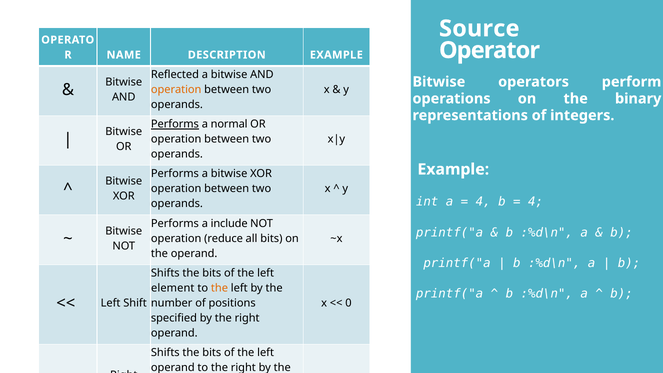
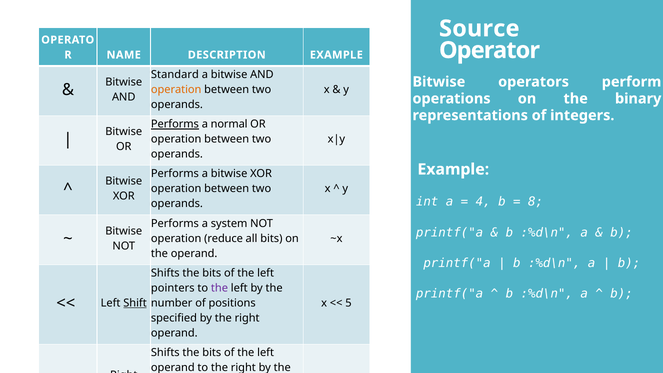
Reflected: Reflected -> Standard
4 at (536, 202): 4 -> 8
include: include -> system
element: element -> pointers
the at (219, 288) colour: orange -> purple
Shift at (135, 303) underline: none -> present
0: 0 -> 5
